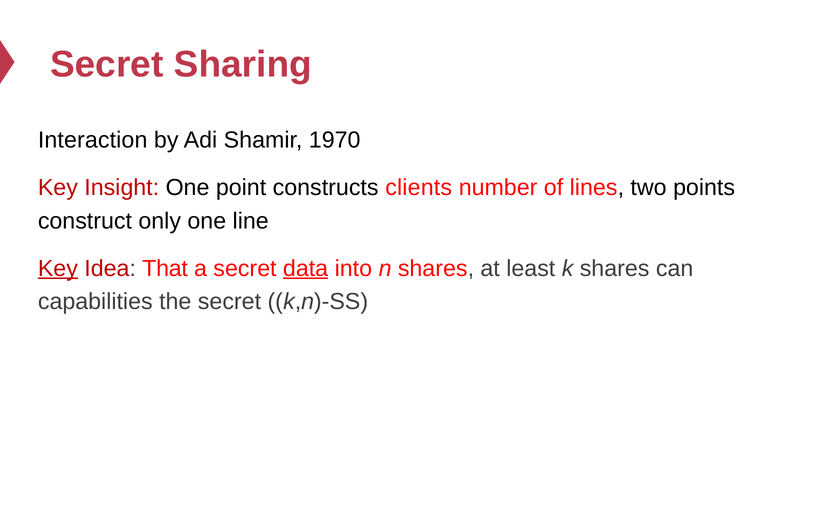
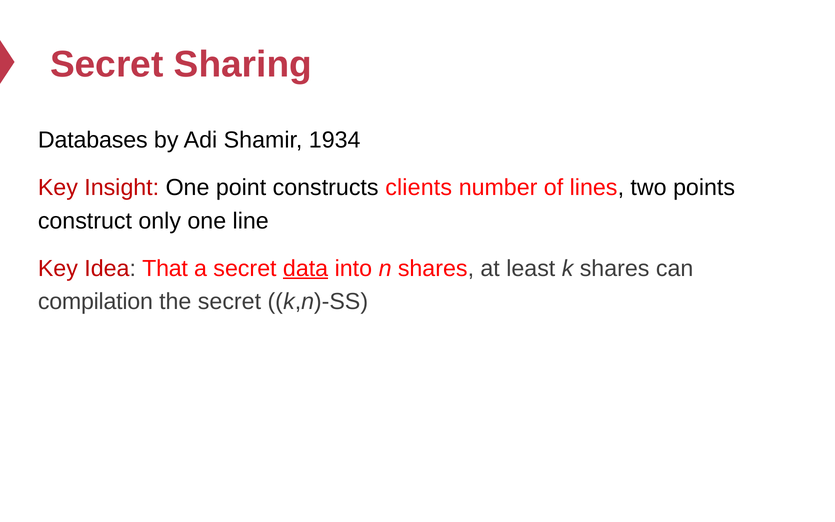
Interaction: Interaction -> Databases
1970: 1970 -> 1934
Key at (58, 268) underline: present -> none
capabilities: capabilities -> compilation
